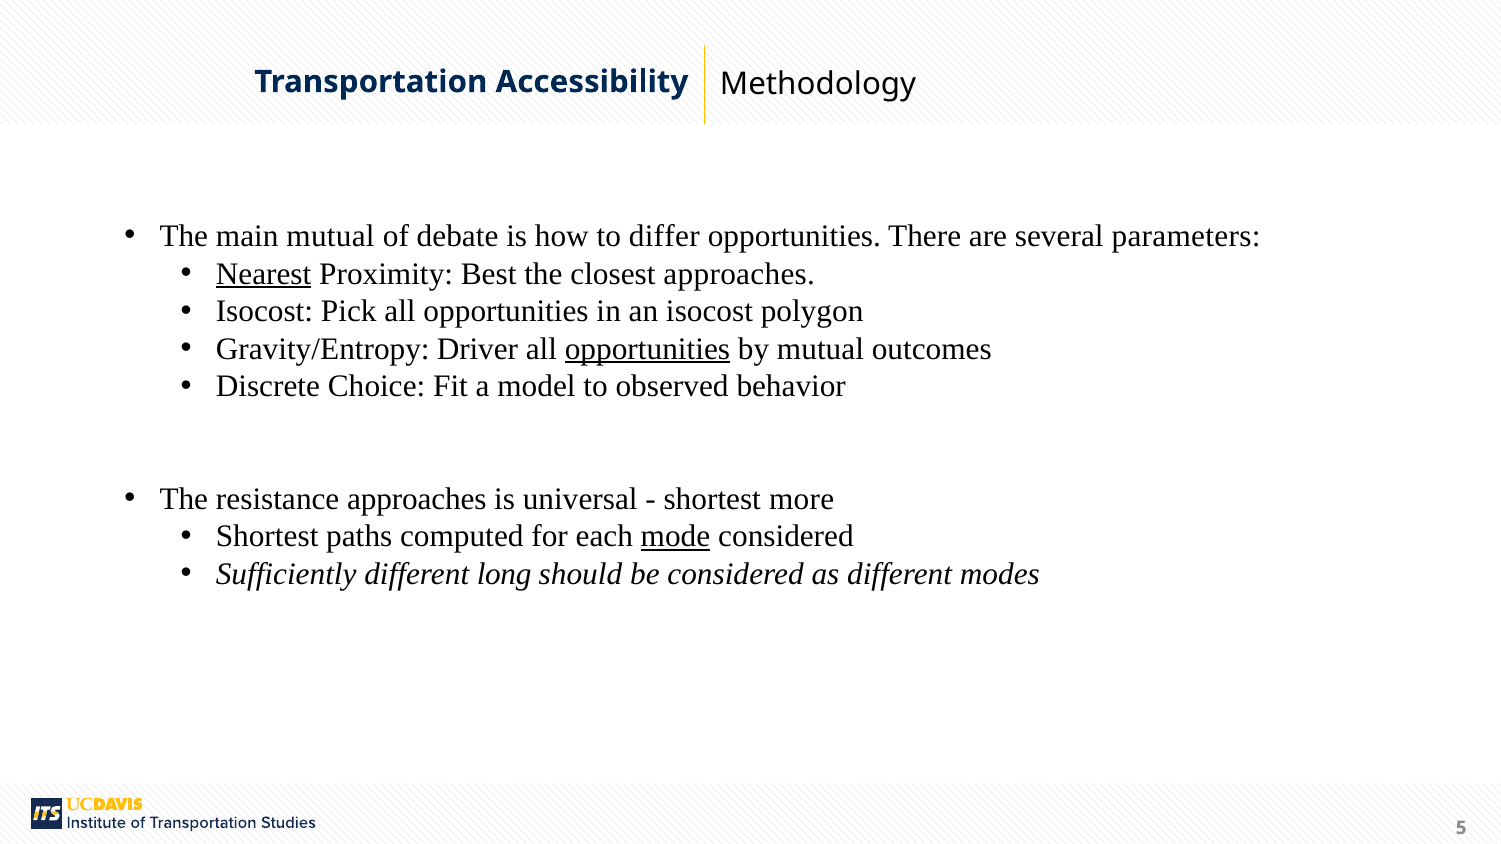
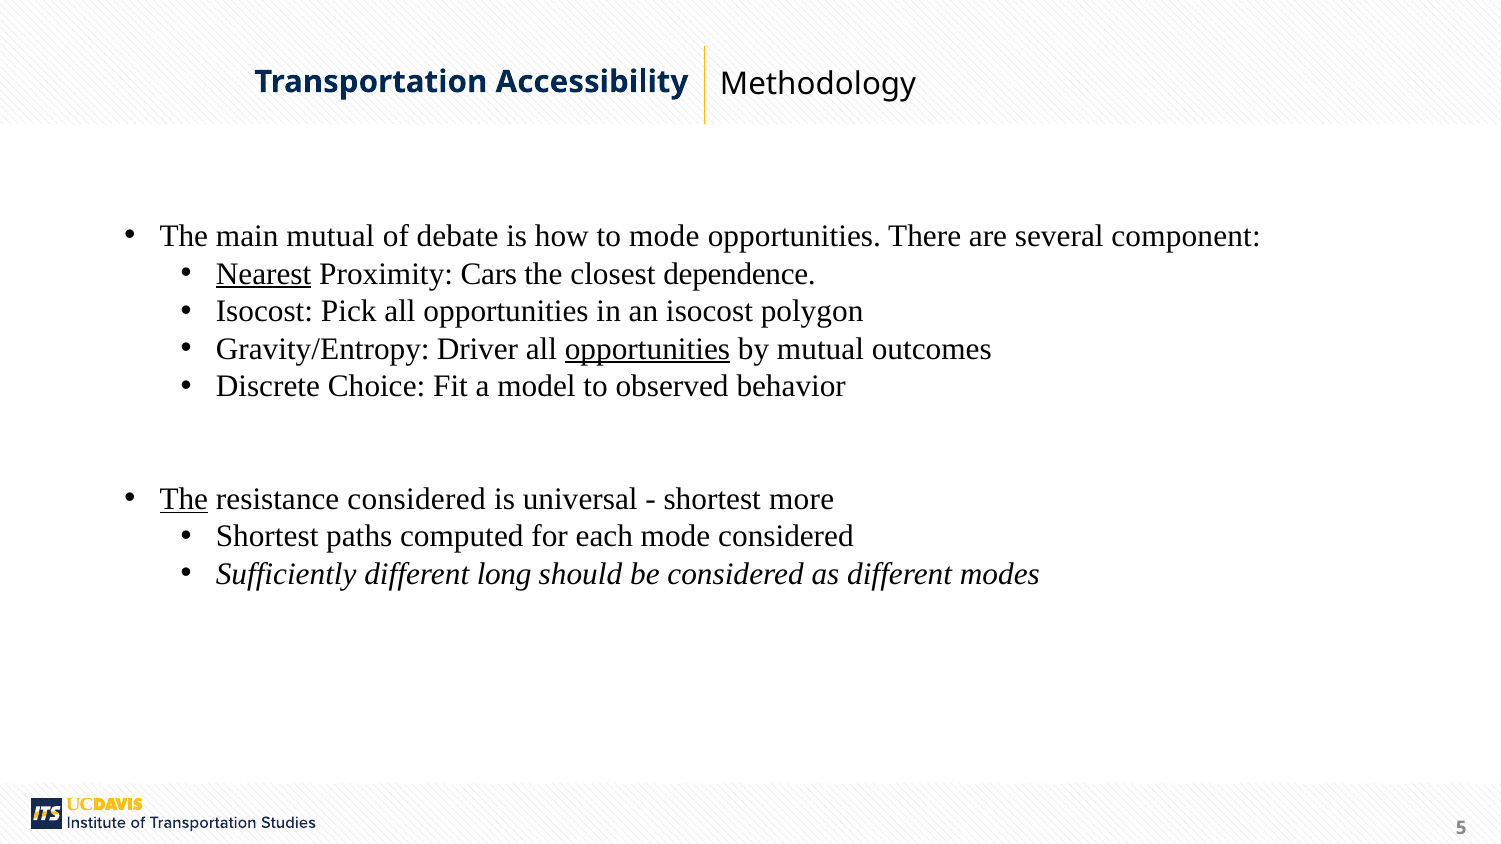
to differ: differ -> mode
parameters: parameters -> component
Best: Best -> Cars
closest approaches: approaches -> dependence
The at (184, 499) underline: none -> present
resistance approaches: approaches -> considered
mode at (676, 537) underline: present -> none
